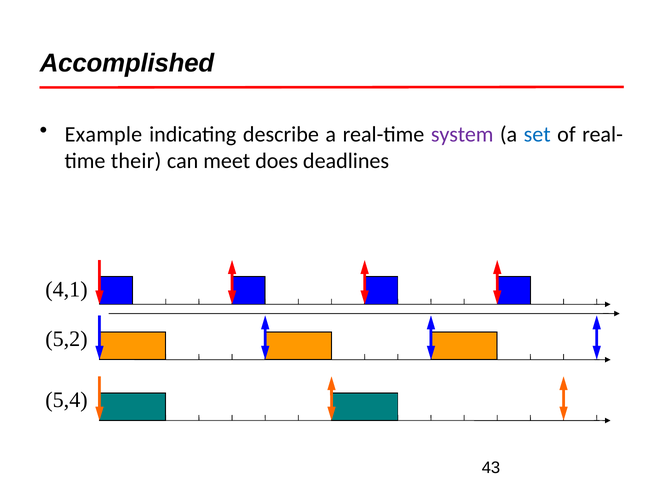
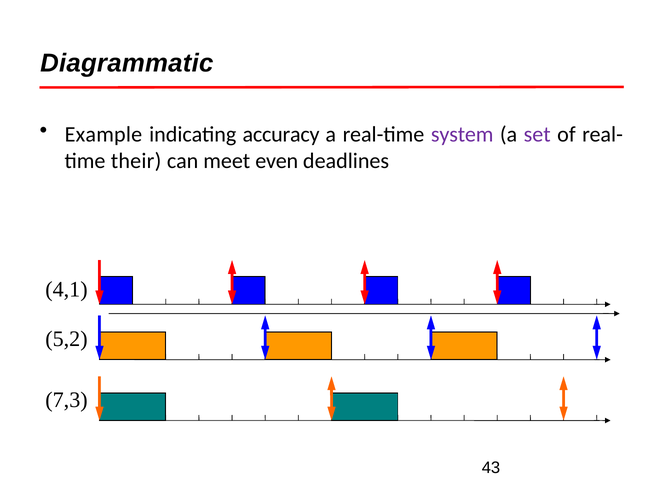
Accomplished: Accomplished -> Diagrammatic
describe: describe -> accuracy
set colour: blue -> purple
does: does -> even
5,4: 5,4 -> 7,3
